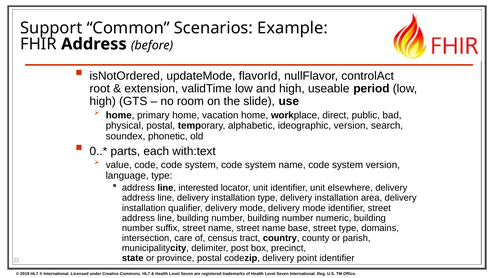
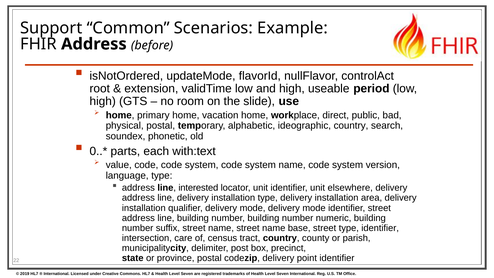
ideographic version: version -> country
type domains: domains -> identifier
